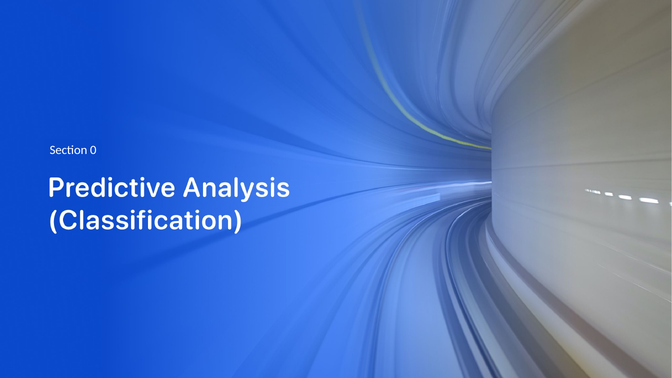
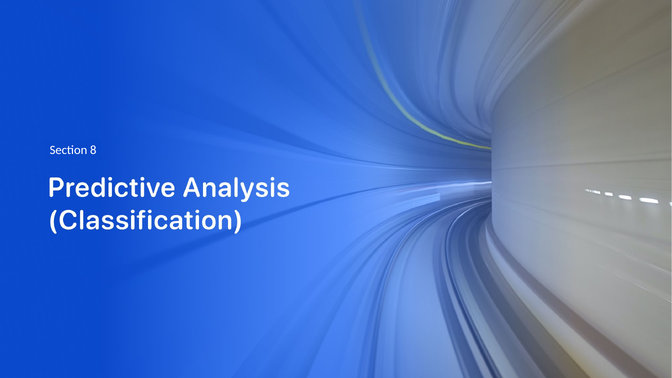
0: 0 -> 8
